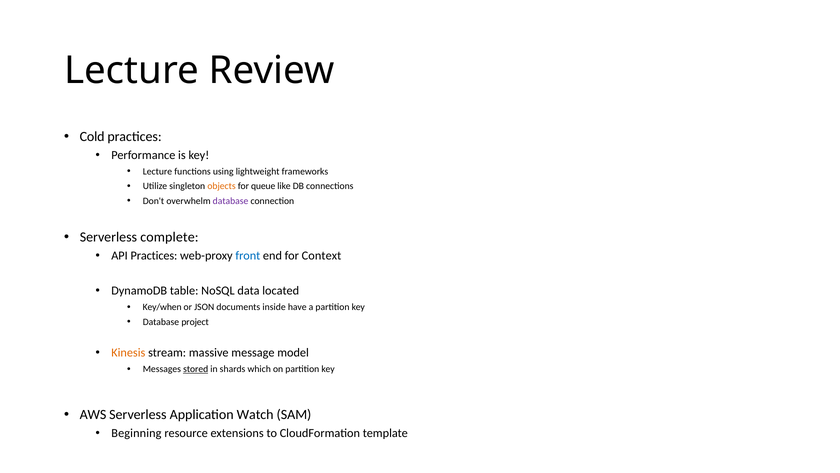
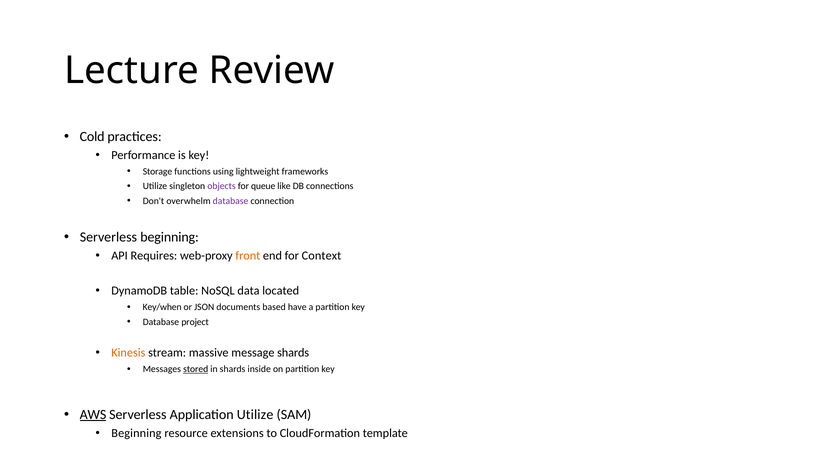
Lecture at (157, 171): Lecture -> Storage
objects colour: orange -> purple
Serverless complete: complete -> beginning
API Practices: Practices -> Requires
front colour: blue -> orange
inside: inside -> based
message model: model -> shards
which: which -> inside
AWS underline: none -> present
Application Watch: Watch -> Utilize
